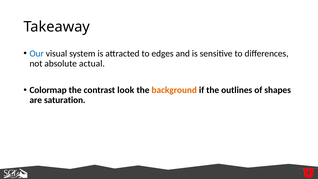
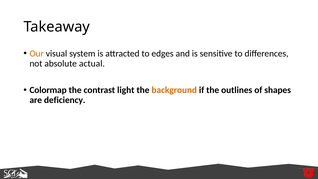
Our colour: blue -> orange
look: look -> light
saturation: saturation -> deficiency
